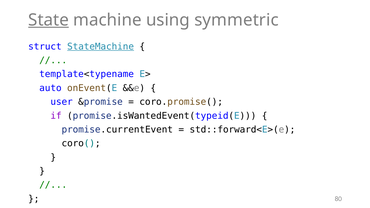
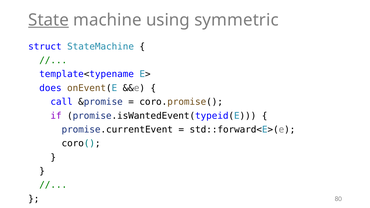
StateMachine underline: present -> none
auto: auto -> does
user: user -> call
